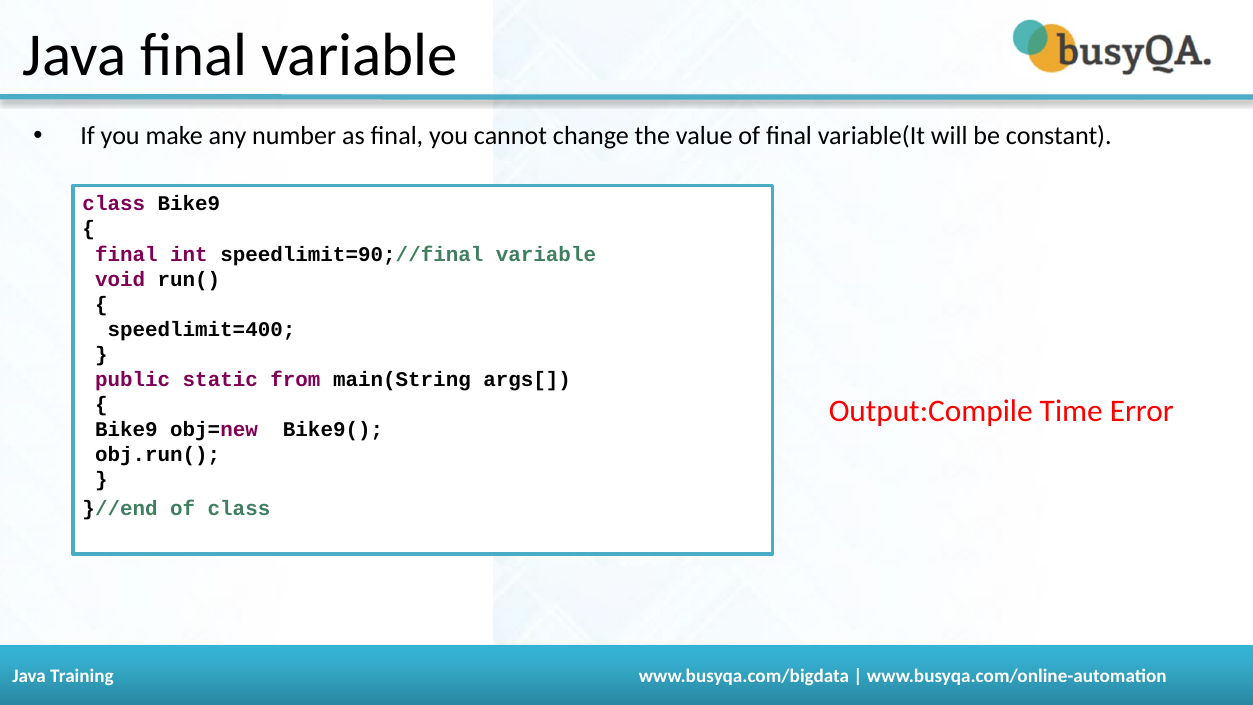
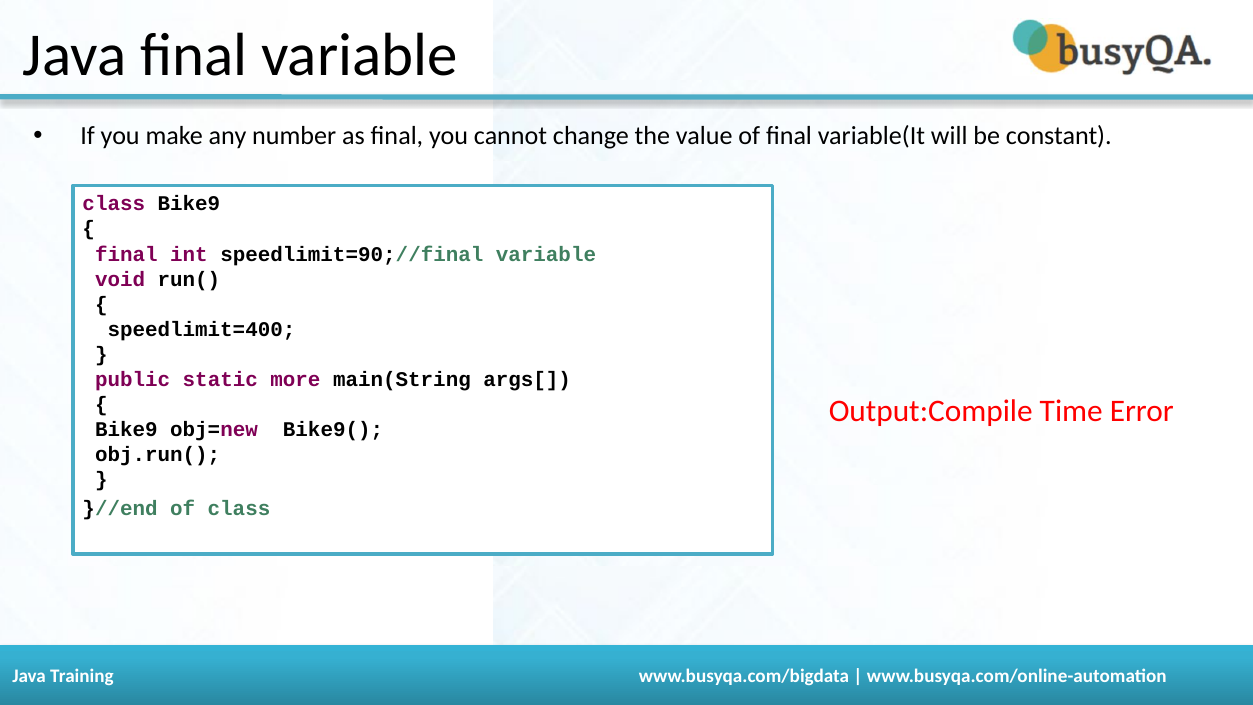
from: from -> more
